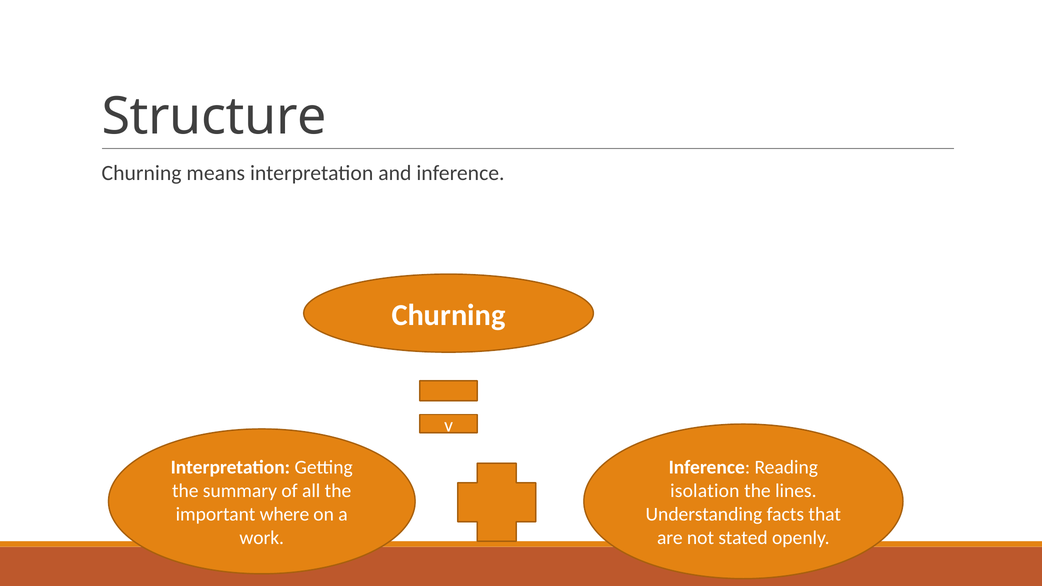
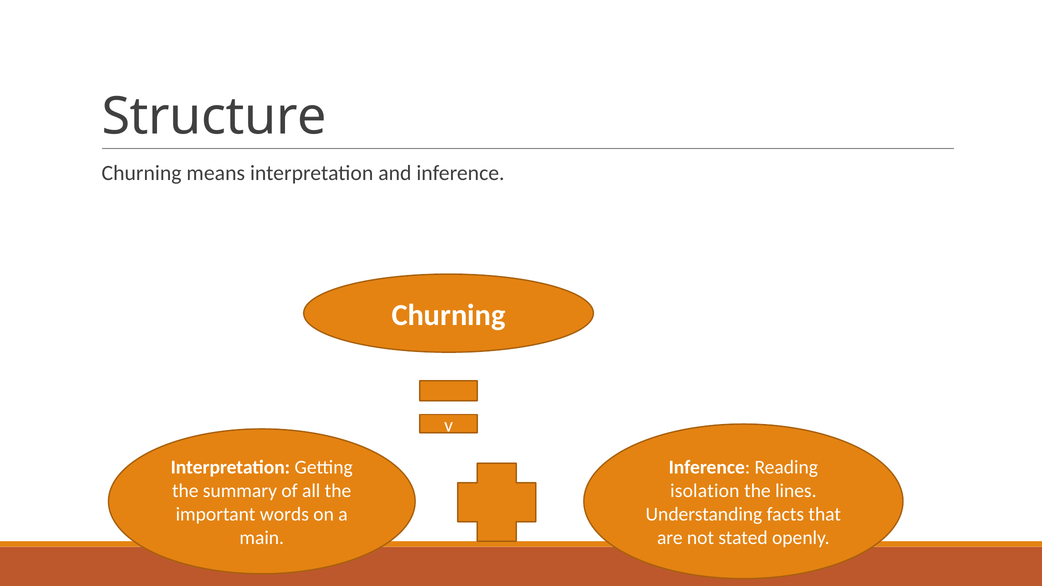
where: where -> words
work: work -> main
